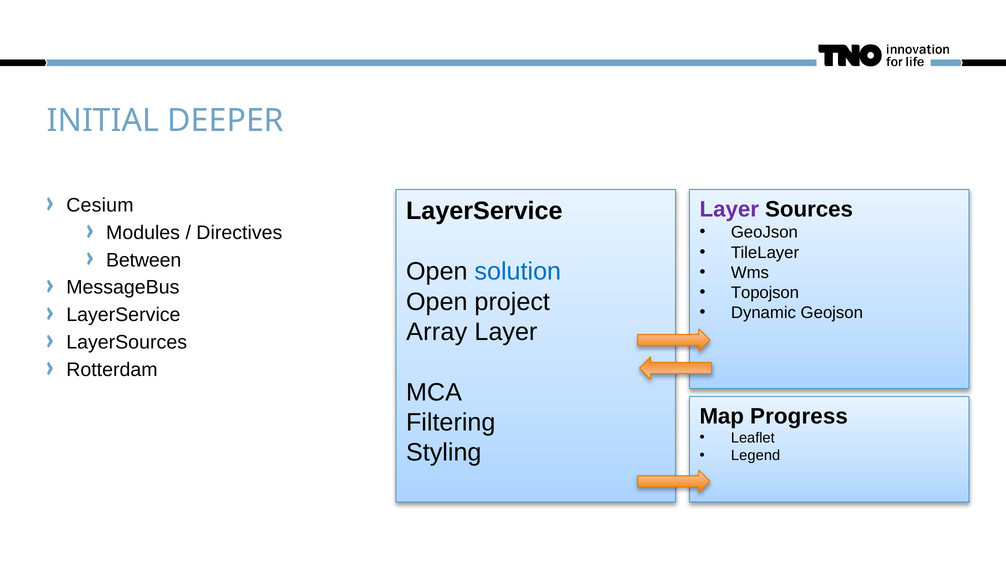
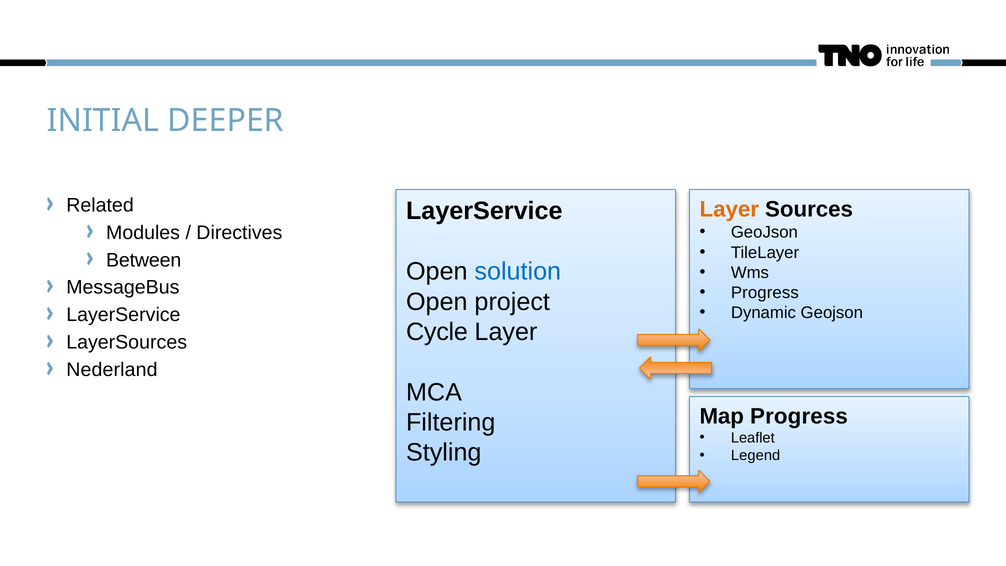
Cesium: Cesium -> Related
Layer at (729, 209) colour: purple -> orange
Topojson at (765, 293): Topojson -> Progress
Array: Array -> Cycle
Rotterdam: Rotterdam -> Nederland
